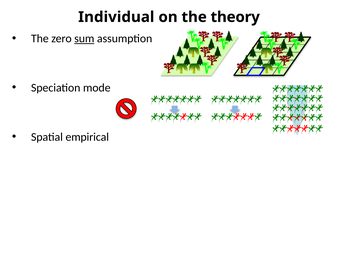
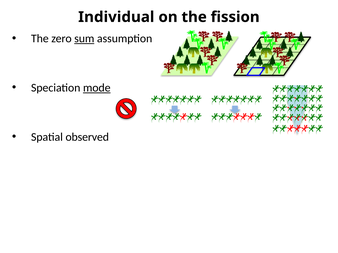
theory: theory -> fission
mode underline: none -> present
empirical: empirical -> observed
